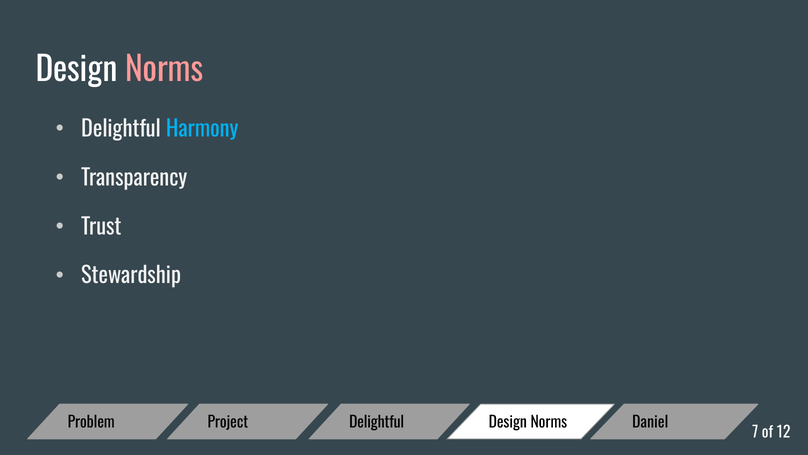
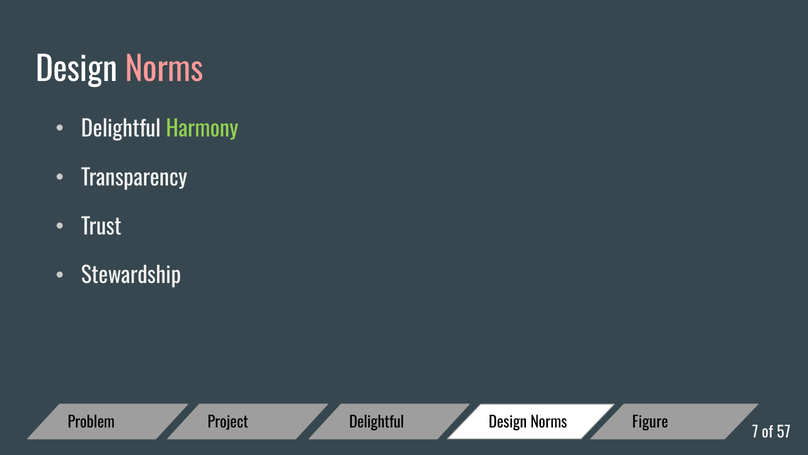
Harmony colour: light blue -> light green
Daniel: Daniel -> Figure
12: 12 -> 57
